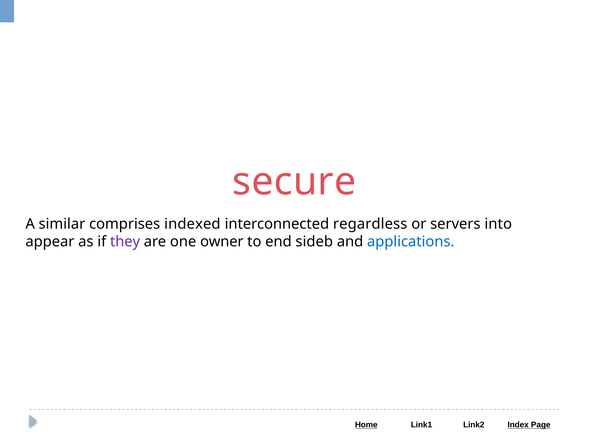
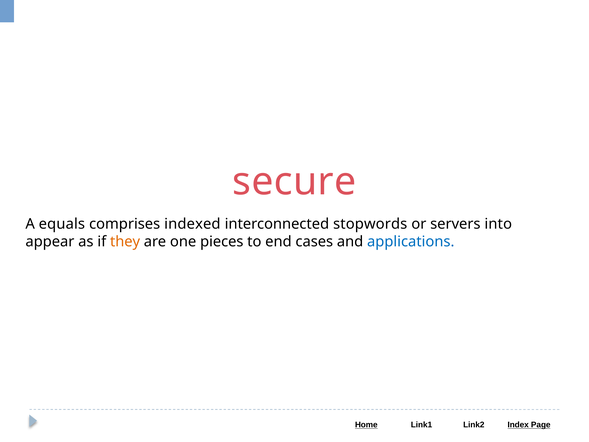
similar: similar -> equals
regardless: regardless -> stopwords
they colour: purple -> orange
owner: owner -> pieces
sideb: sideb -> cases
